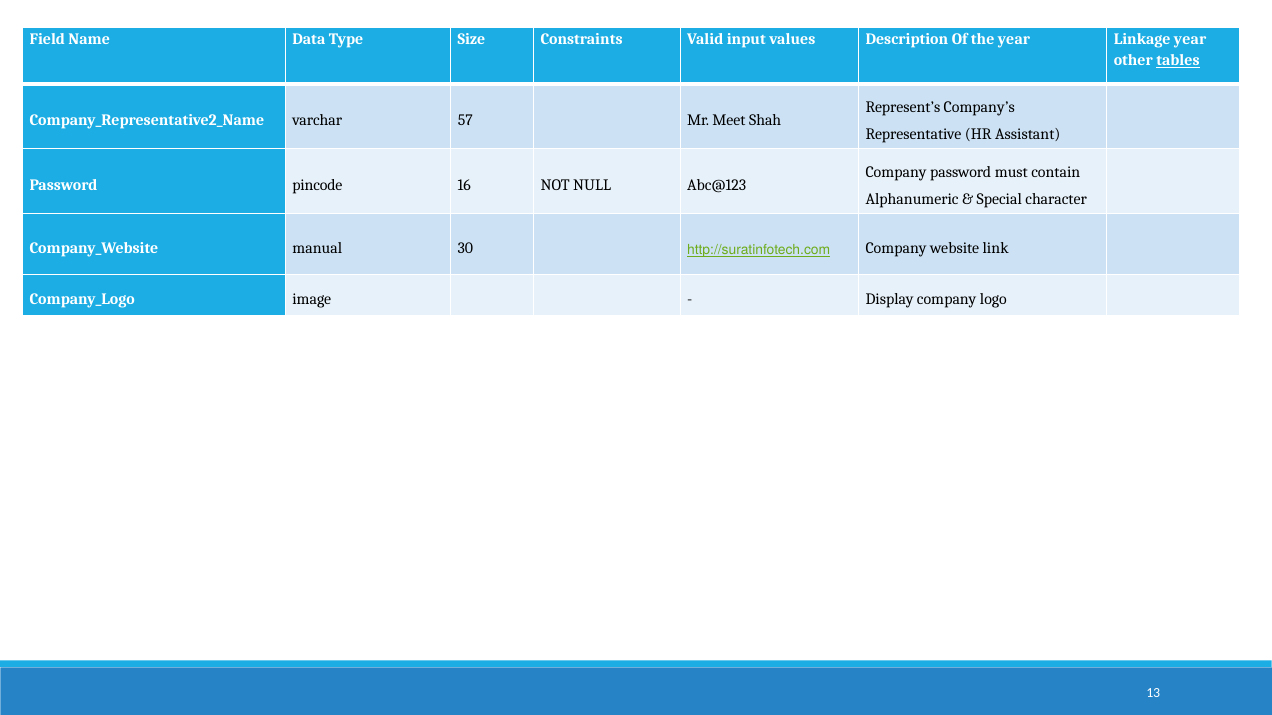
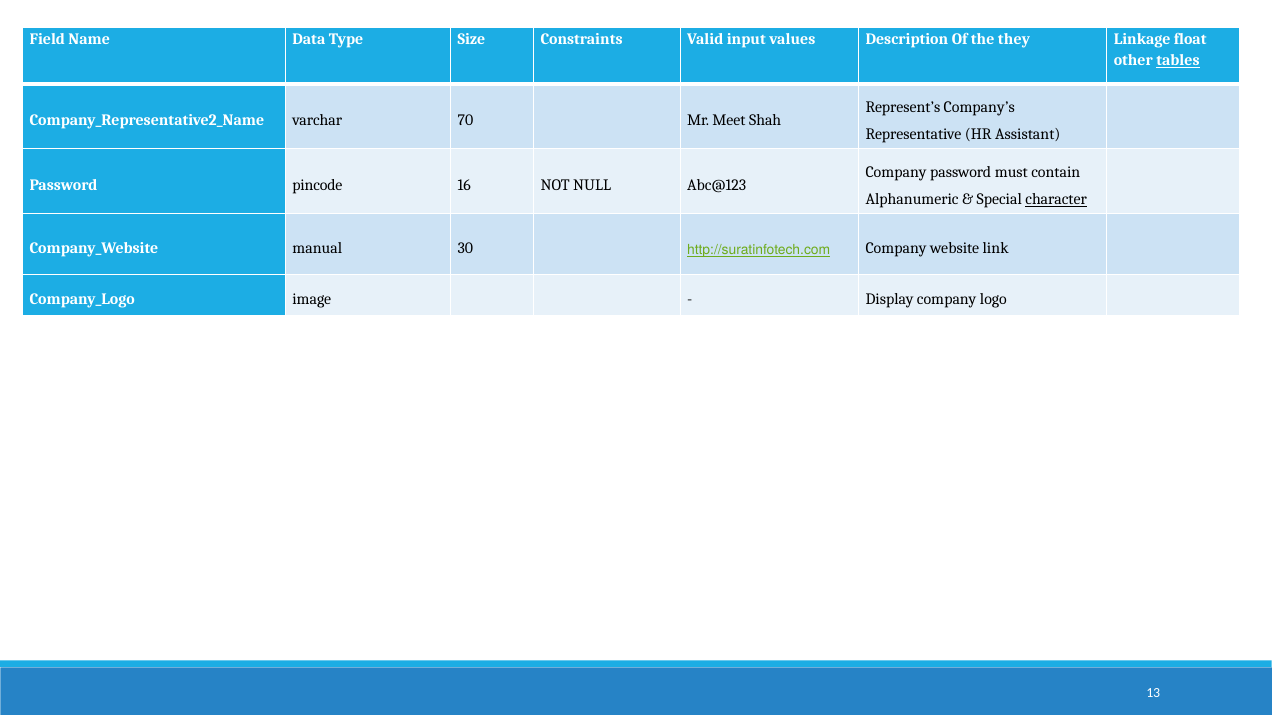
the year: year -> they
Linkage year: year -> float
57: 57 -> 70
character underline: none -> present
